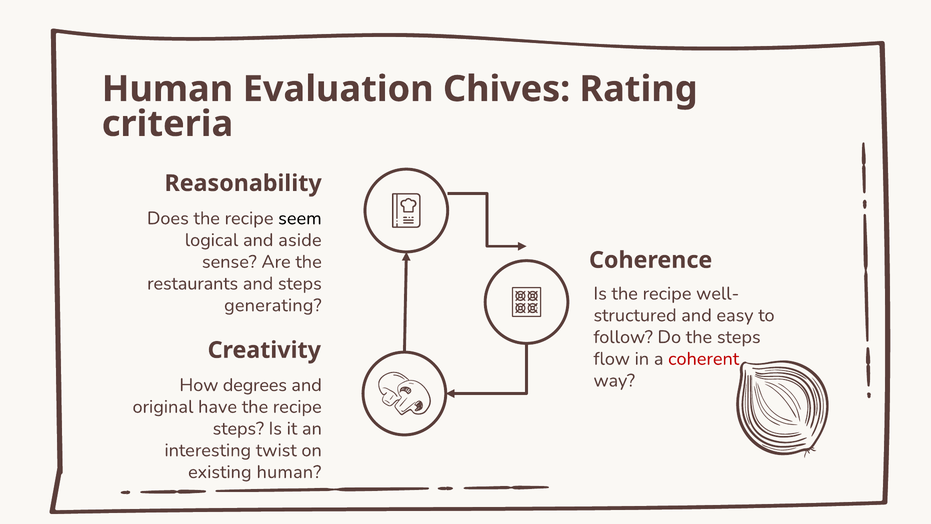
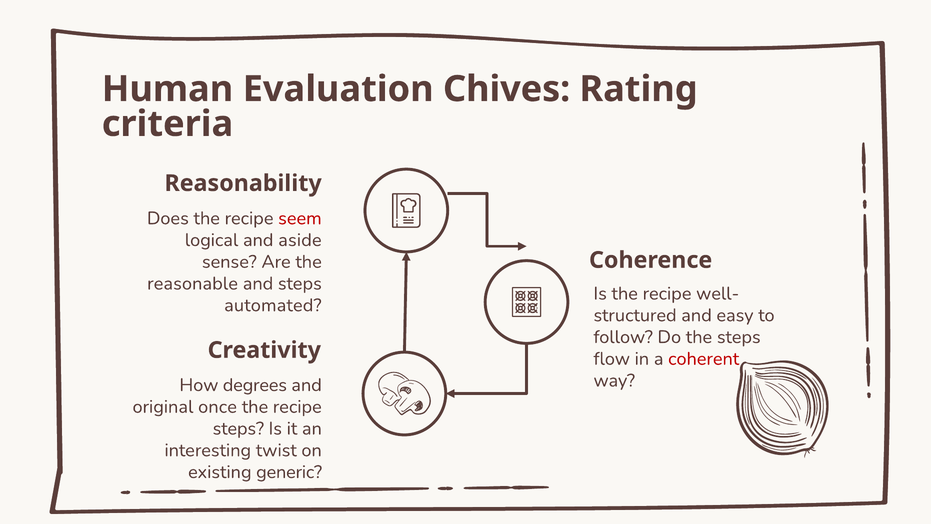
seem colour: black -> red
restaurants: restaurants -> reasonable
generating: generating -> automated
have: have -> once
existing human: human -> generic
